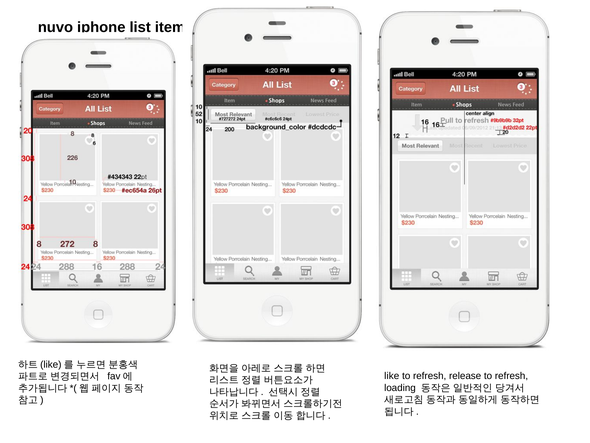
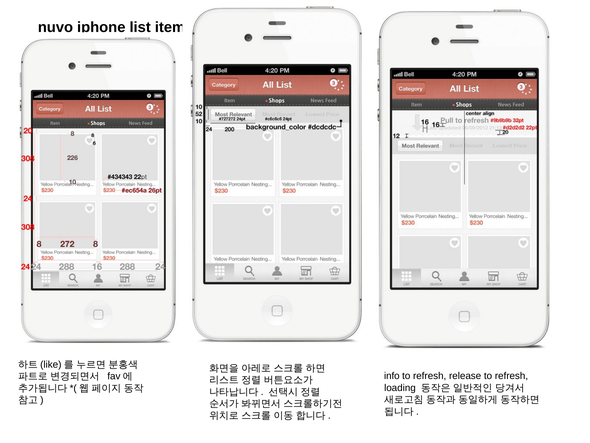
like: like -> info
